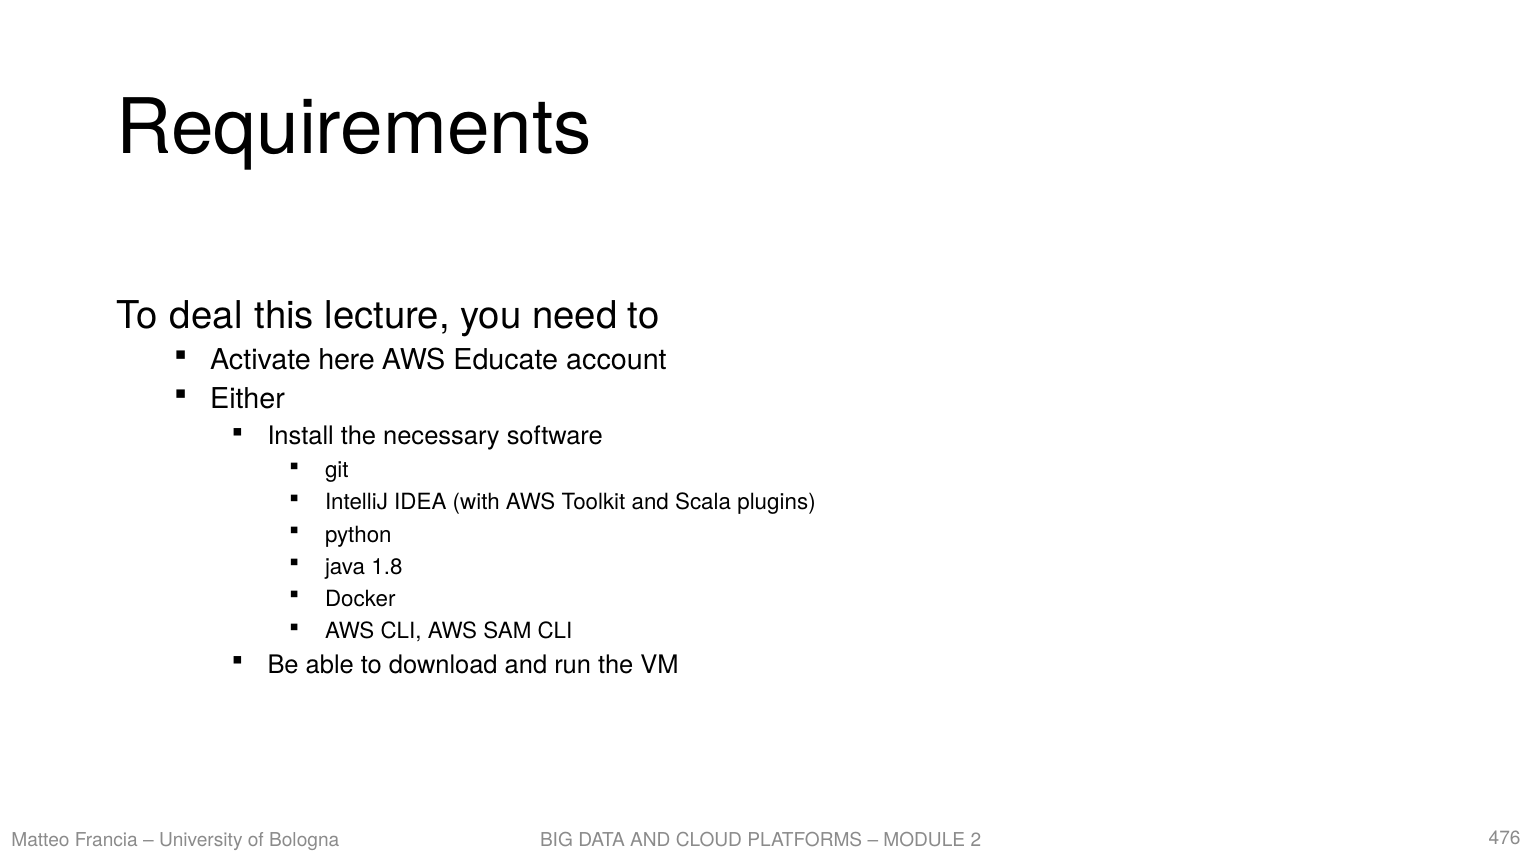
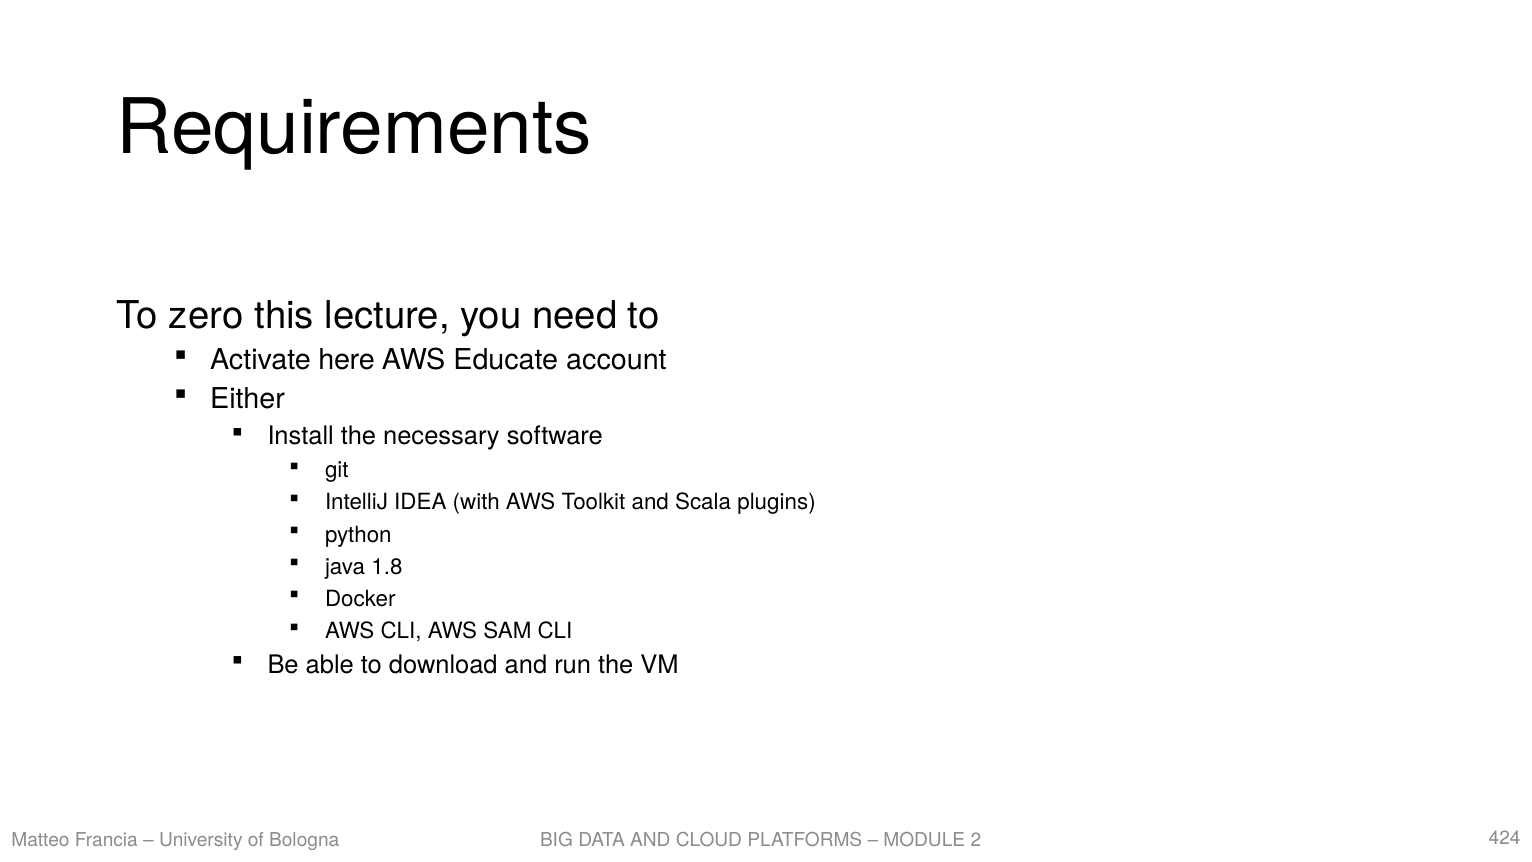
deal: deal -> zero
476: 476 -> 424
